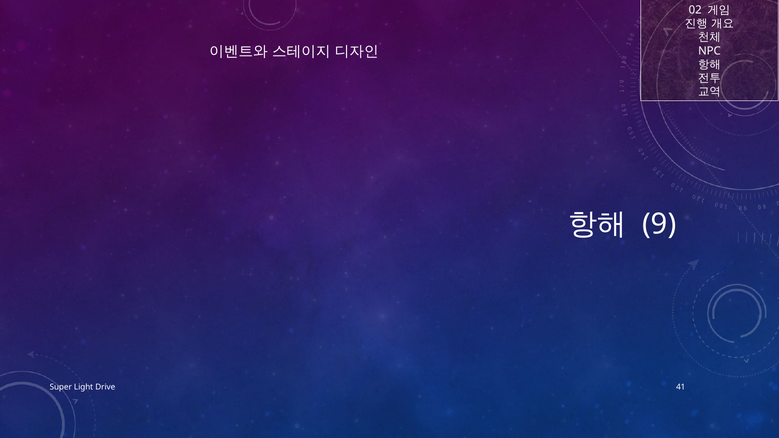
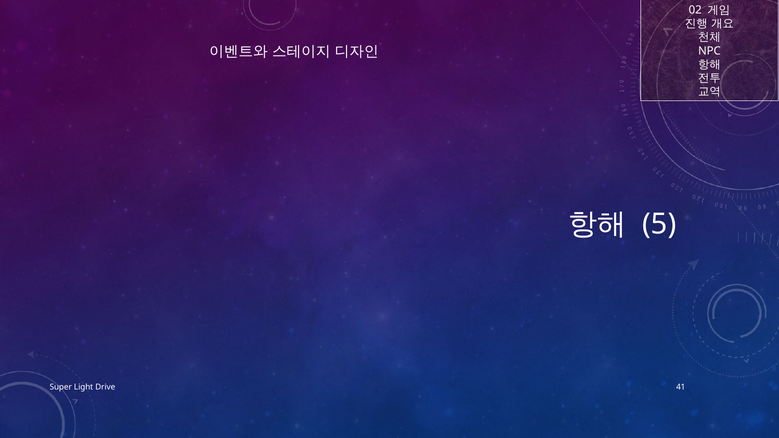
9: 9 -> 5
